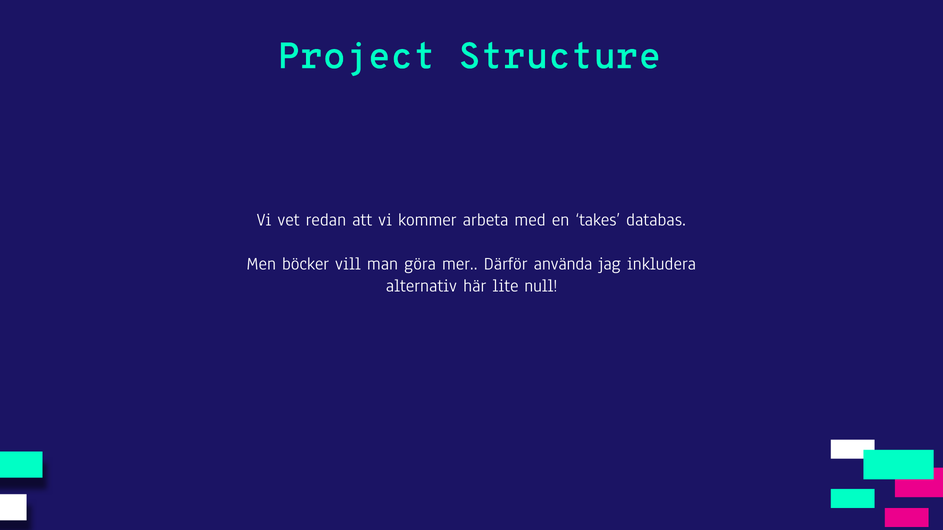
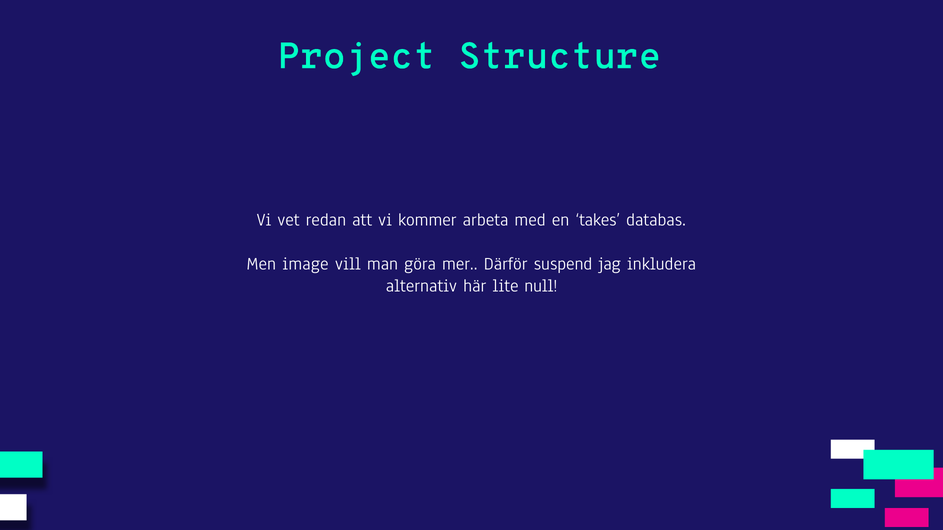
böcker: böcker -> image
använda: använda -> suspend
